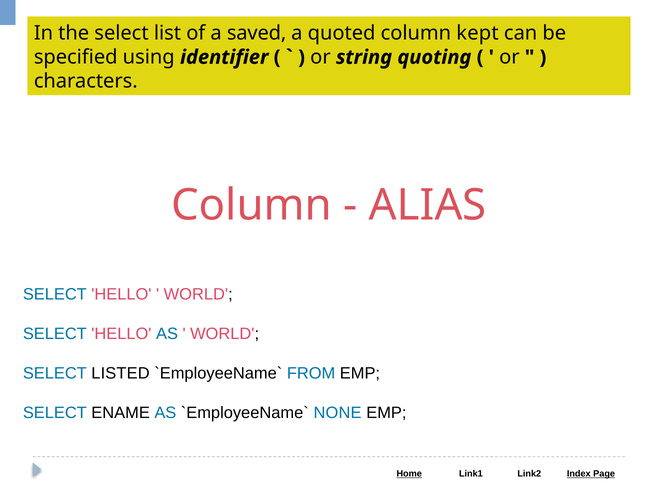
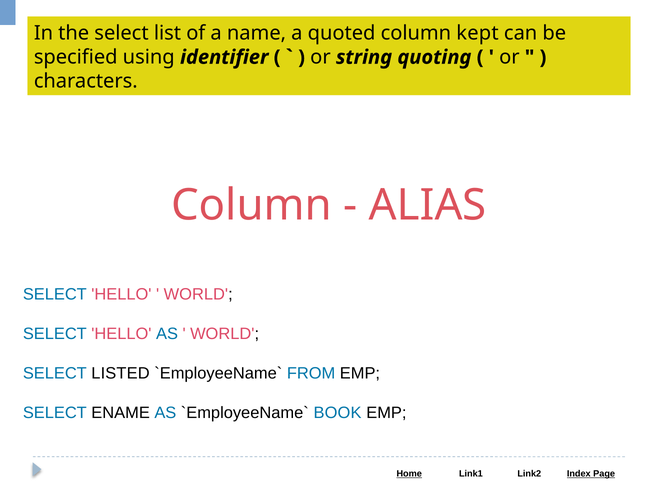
saved: saved -> name
NONE: NONE -> BOOK
